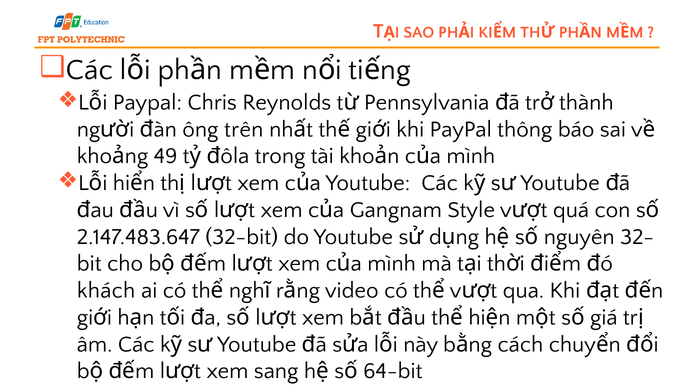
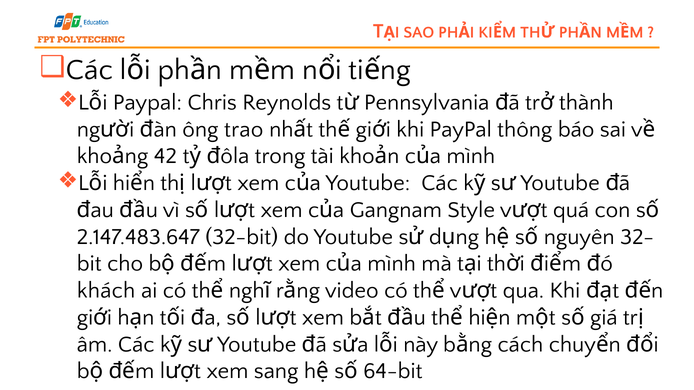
trên: trên -> trao
49: 49 -> 42
